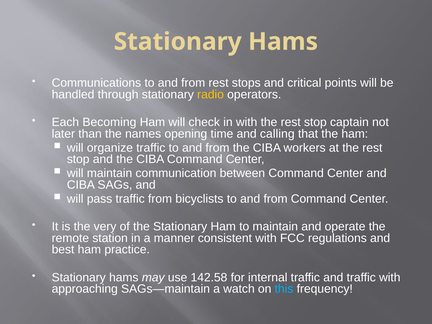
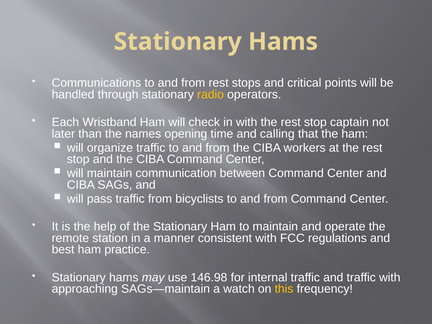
Becoming: Becoming -> Wristband
very: very -> help
142.58: 142.58 -> 146.98
this colour: light blue -> yellow
